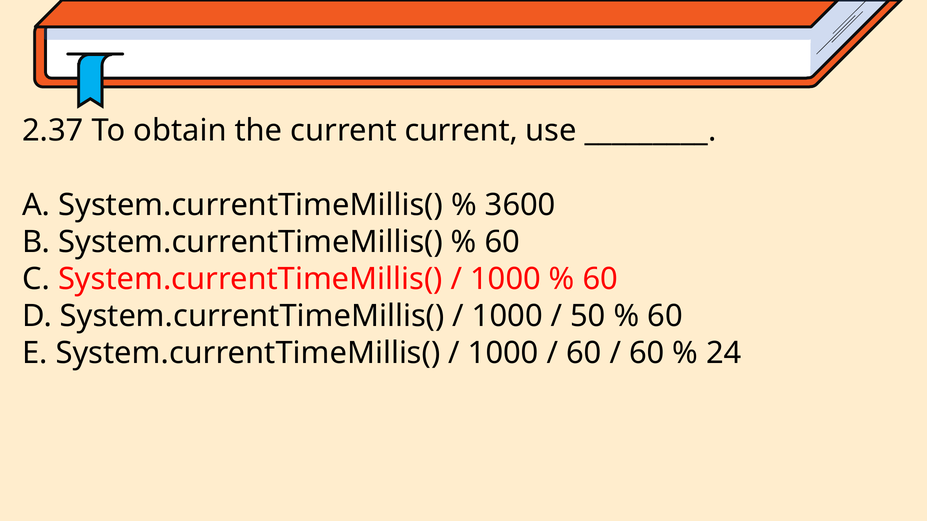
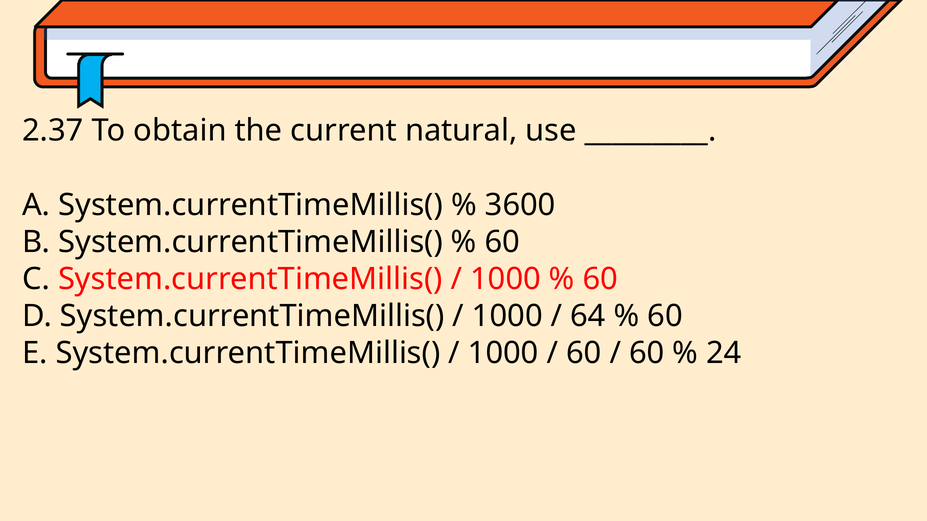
current current: current -> natural
50: 50 -> 64
